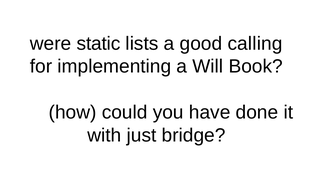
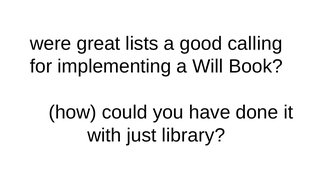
static: static -> great
bridge: bridge -> library
